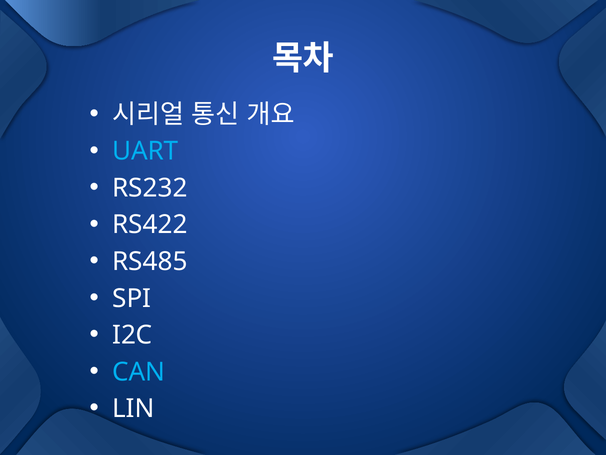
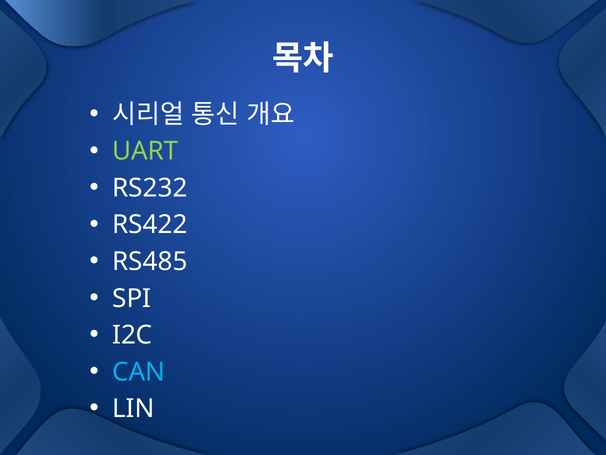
UART colour: light blue -> light green
